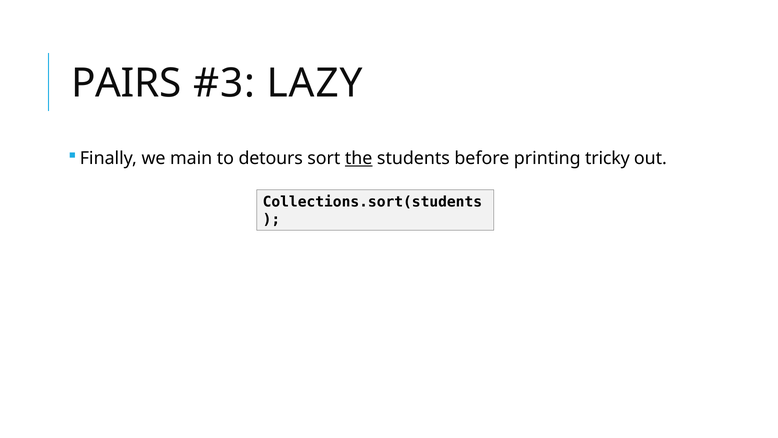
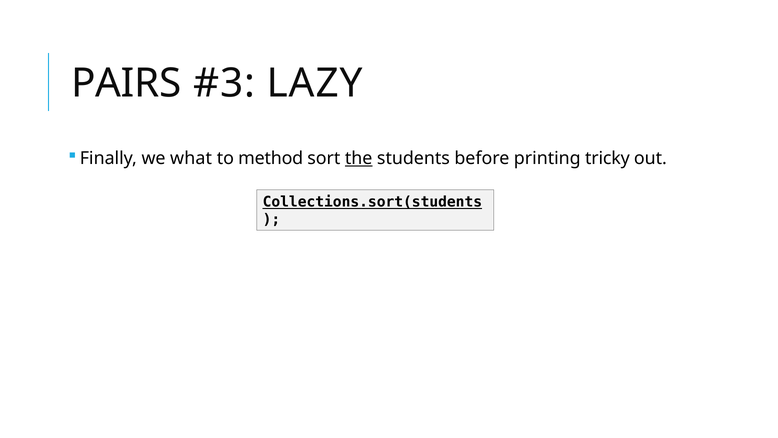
main: main -> what
detours: detours -> method
Collections.sort(students underline: none -> present
